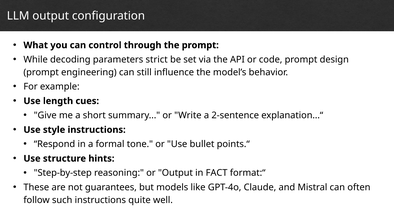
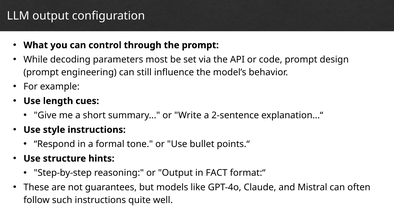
strict: strict -> most
